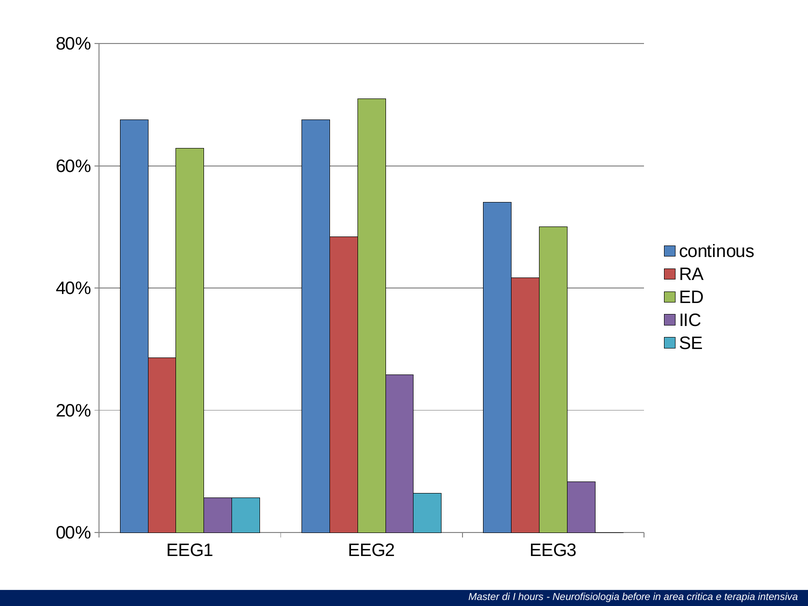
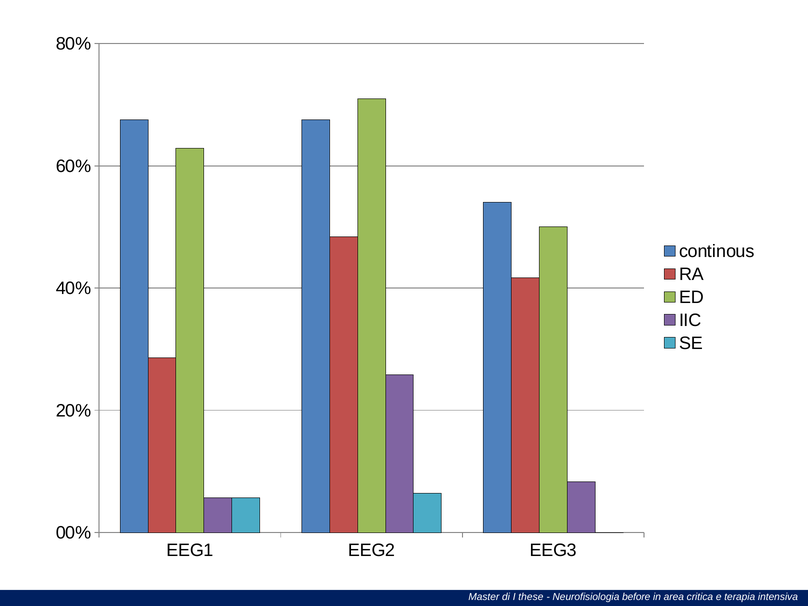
hours: hours -> these
